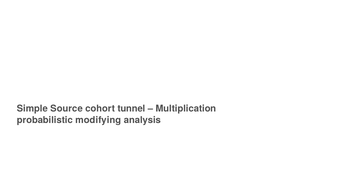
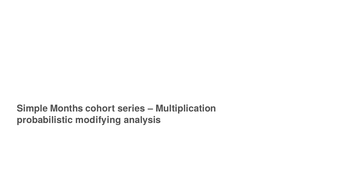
Source: Source -> Months
tunnel: tunnel -> series
